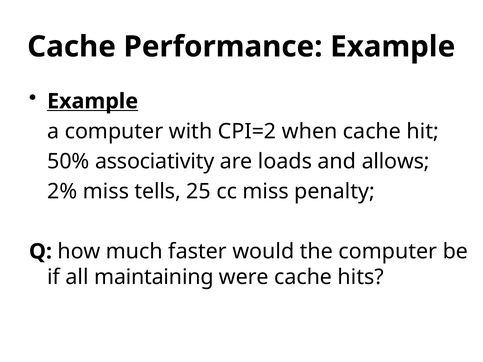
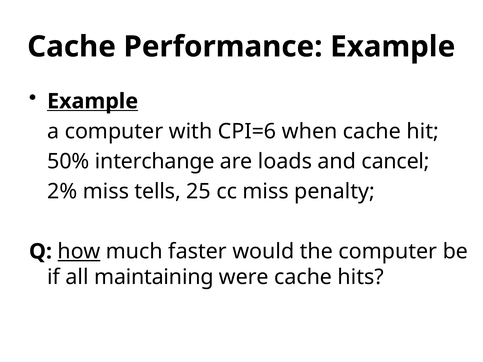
CPI=2: CPI=2 -> CPI=6
associativity: associativity -> interchange
allows: allows -> cancel
how underline: none -> present
